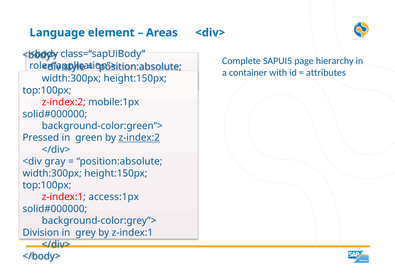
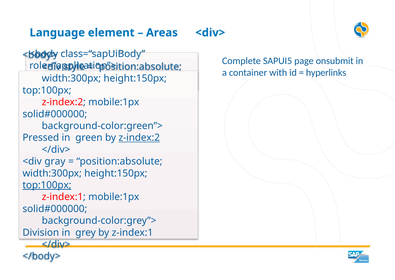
hierarchy: hierarchy -> onsubmit
attributes: attributes -> hyperlinks
top:100px at (47, 185) underline: none -> present
z-index:1 access:1px: access:1px -> mobile:1px
